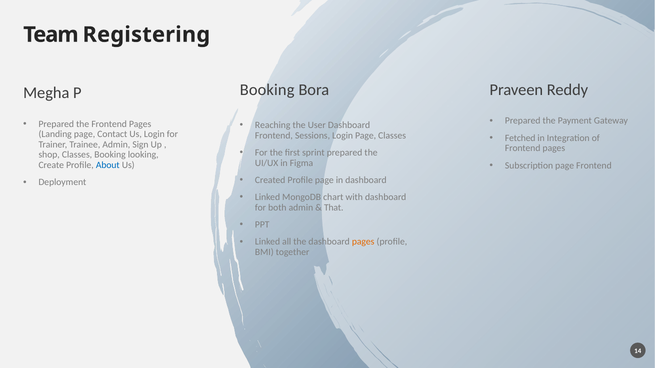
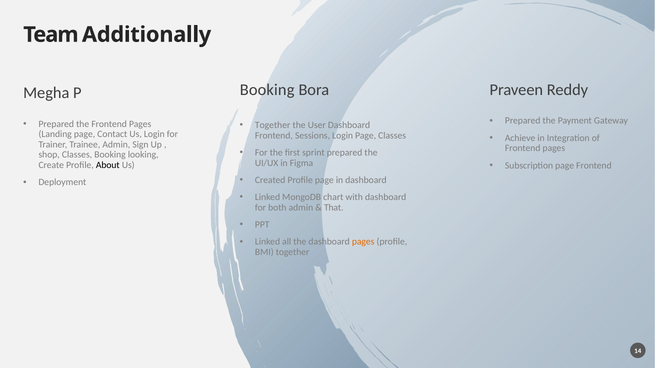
Registering: Registering -> Additionally
Reaching at (273, 125): Reaching -> Together
Fetched: Fetched -> Achieve
About colour: blue -> black
